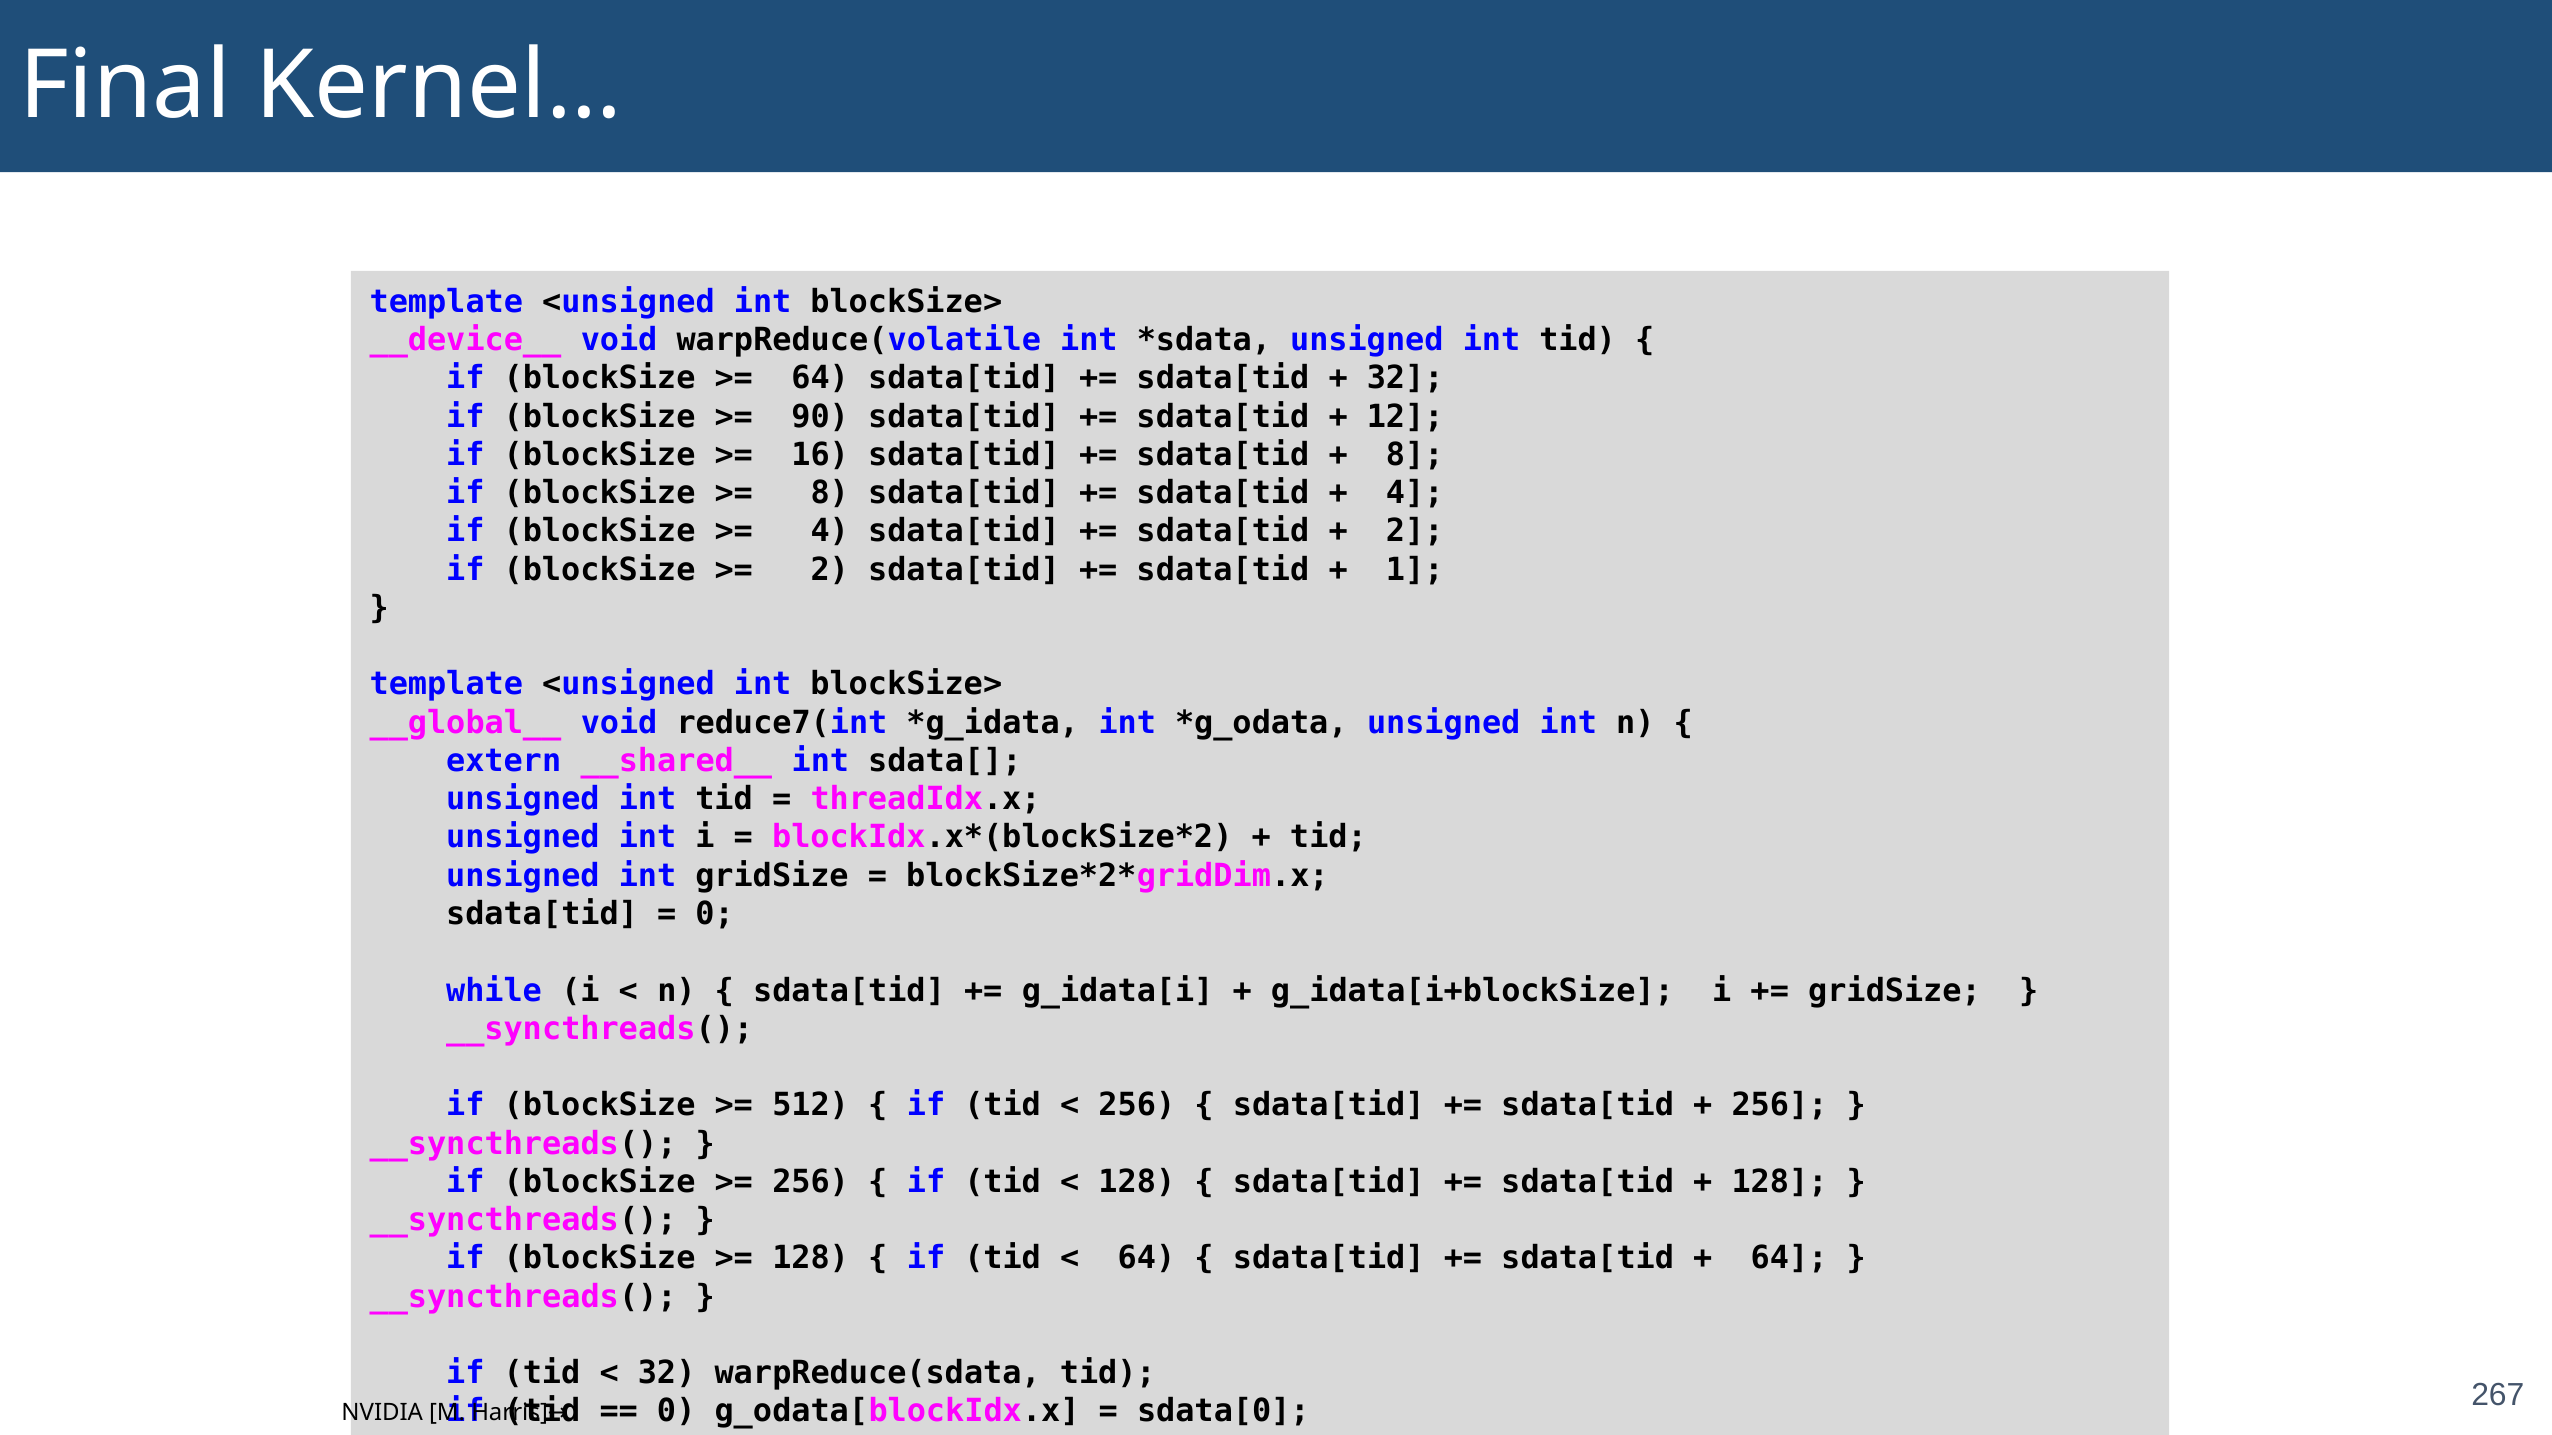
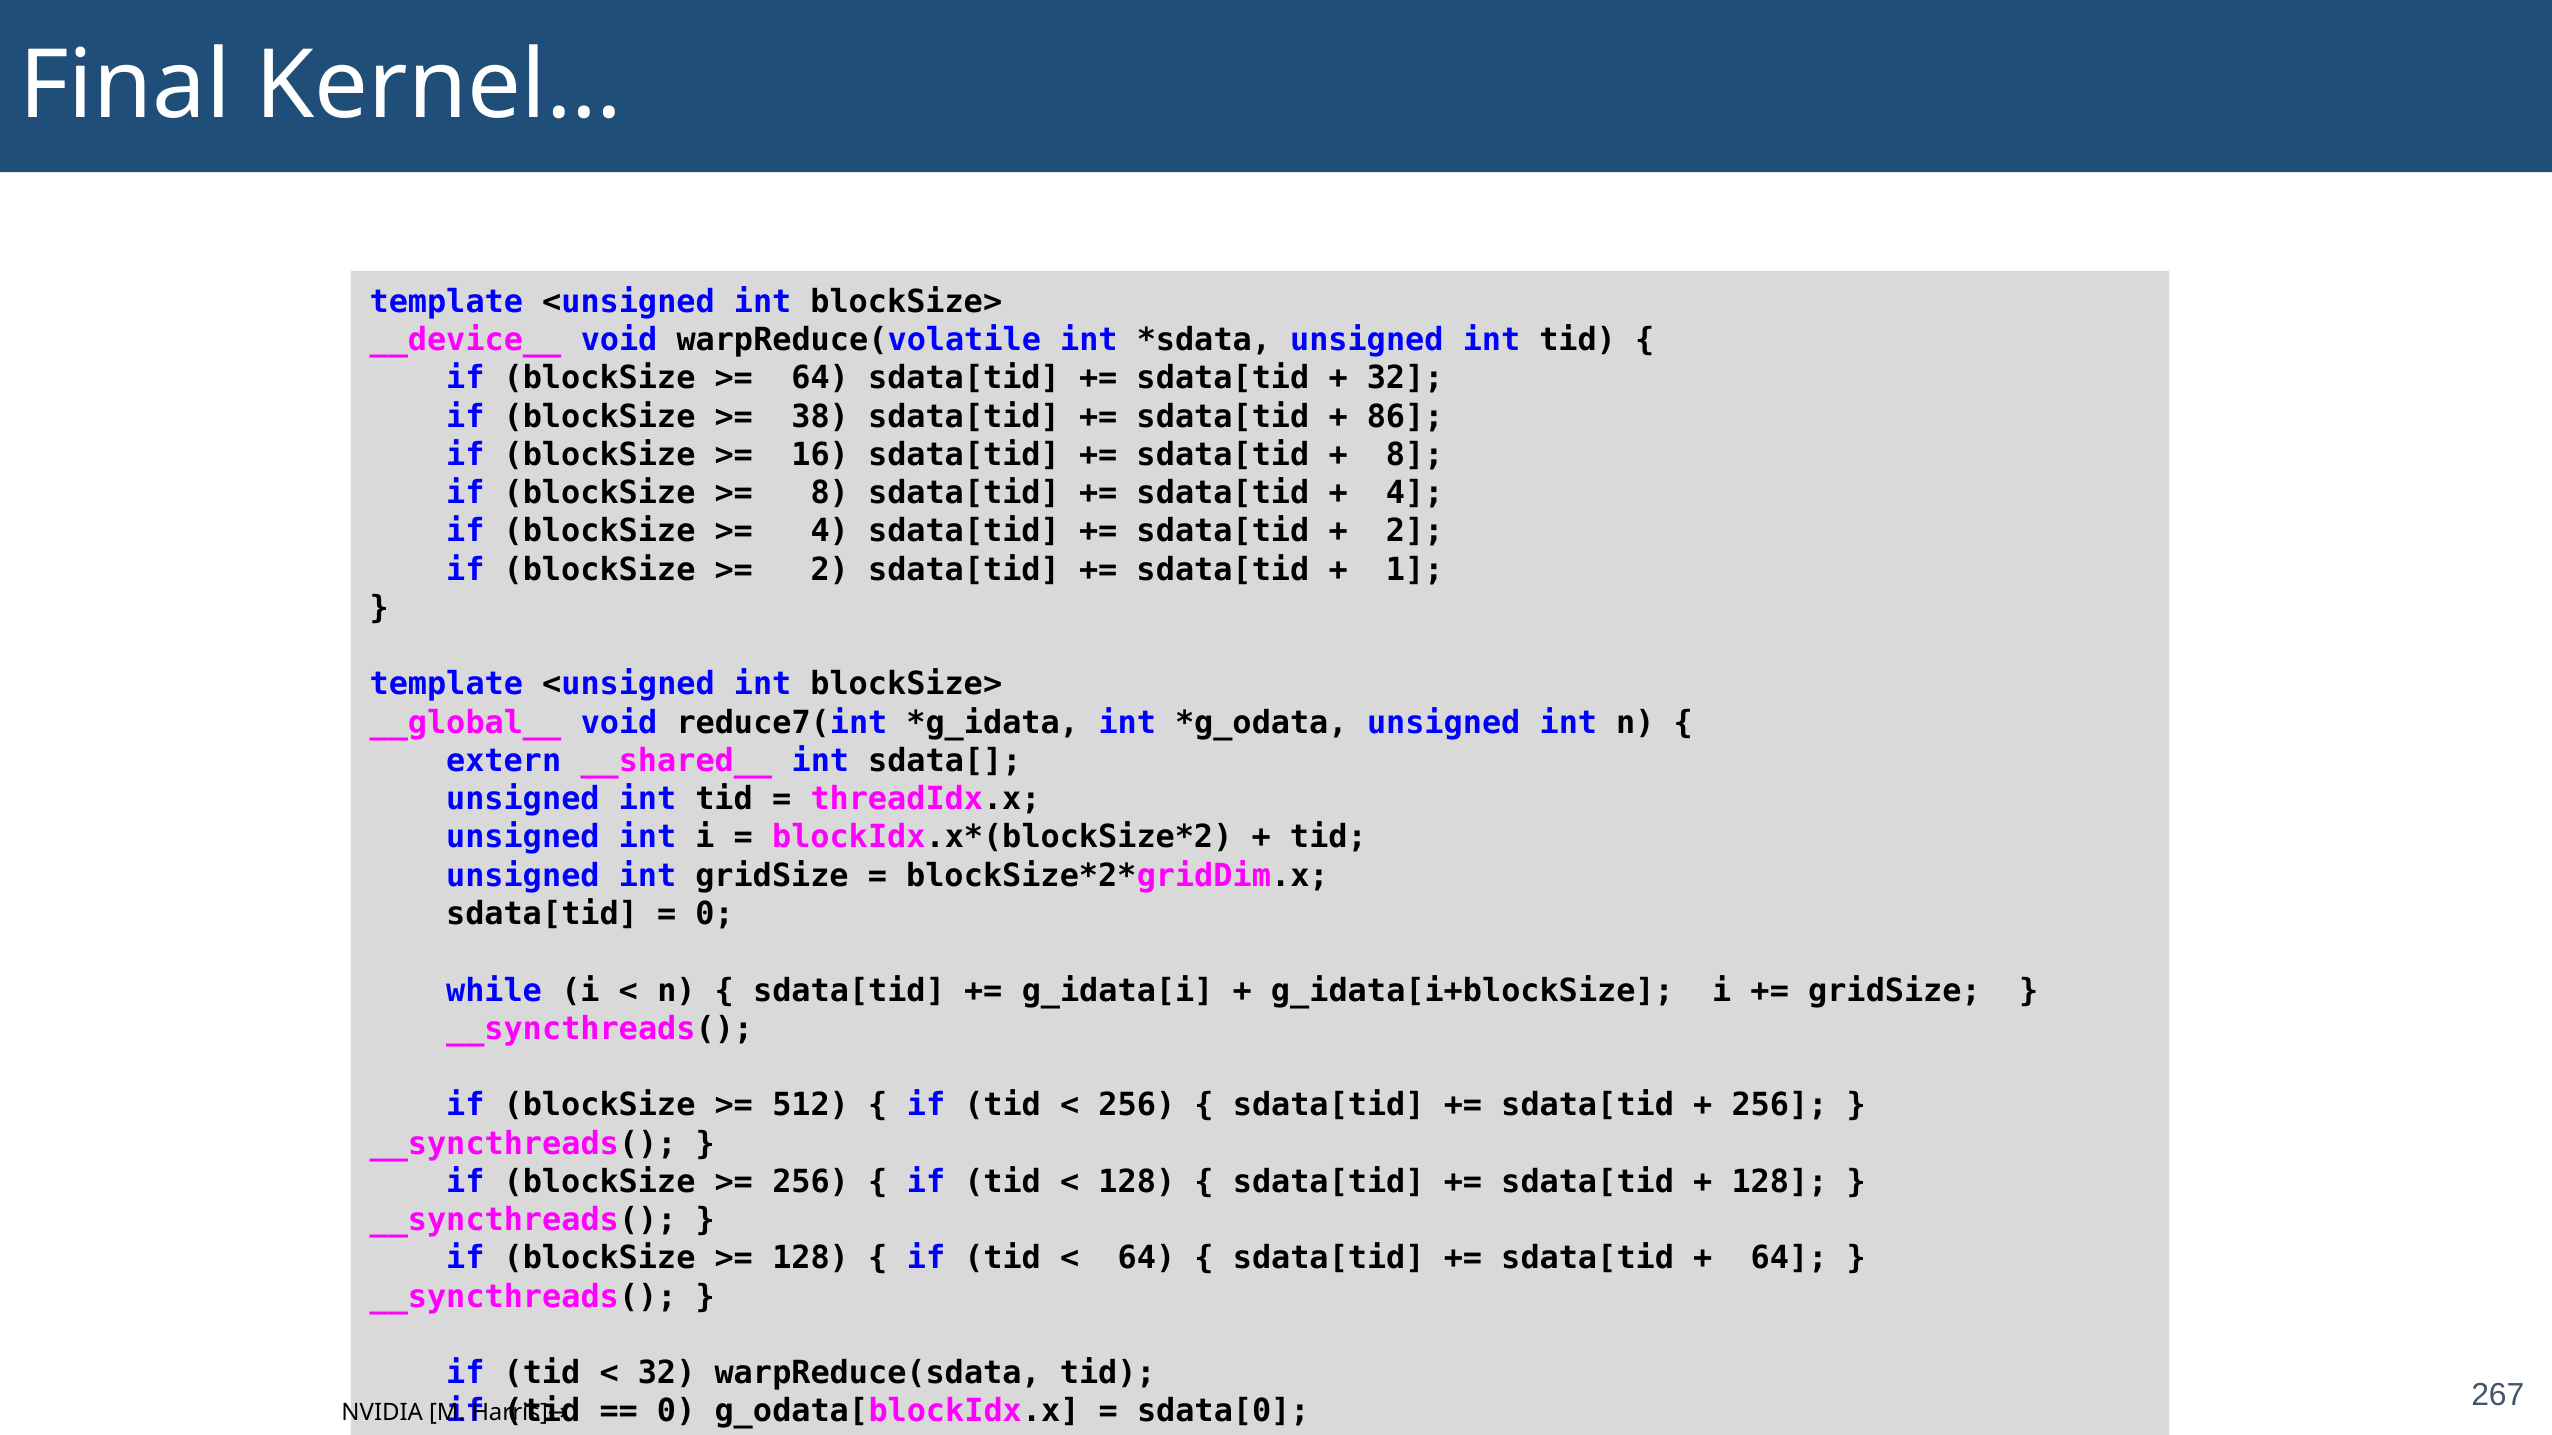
90: 90 -> 38
12: 12 -> 86
